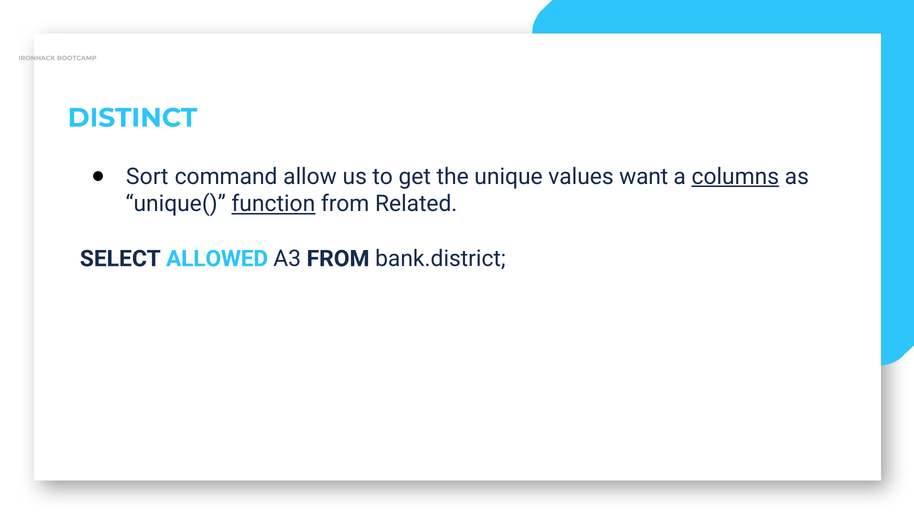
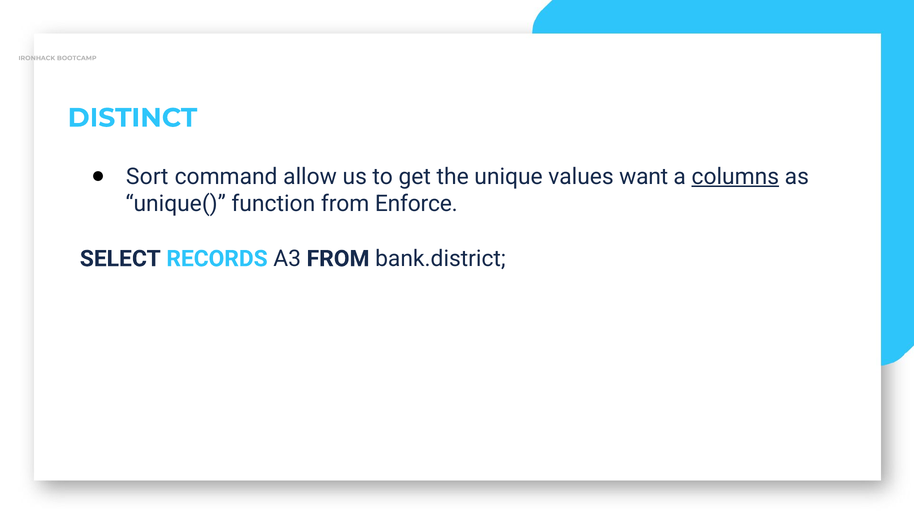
function underline: present -> none
Related: Related -> Enforce
ALLOWED: ALLOWED -> RECORDS
